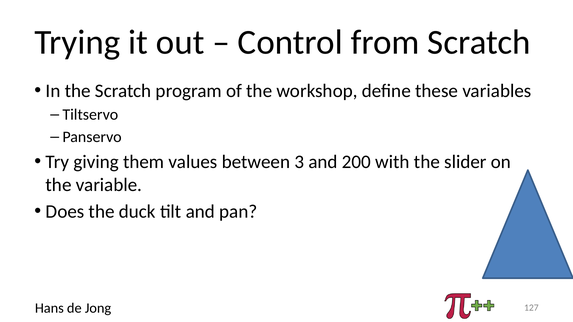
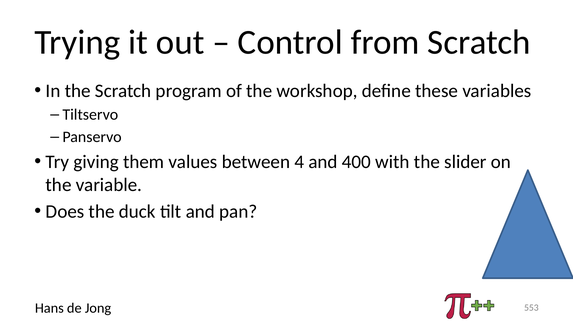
3: 3 -> 4
200: 200 -> 400
127: 127 -> 553
